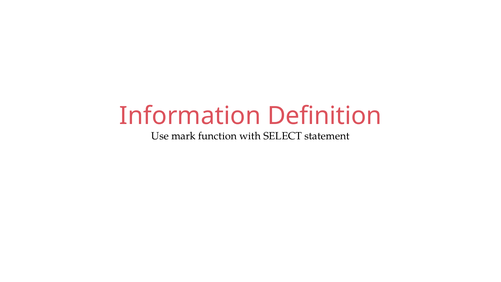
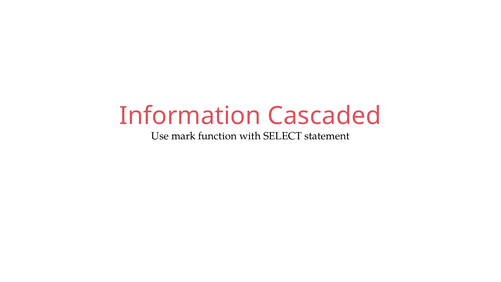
Definition: Definition -> Cascaded
